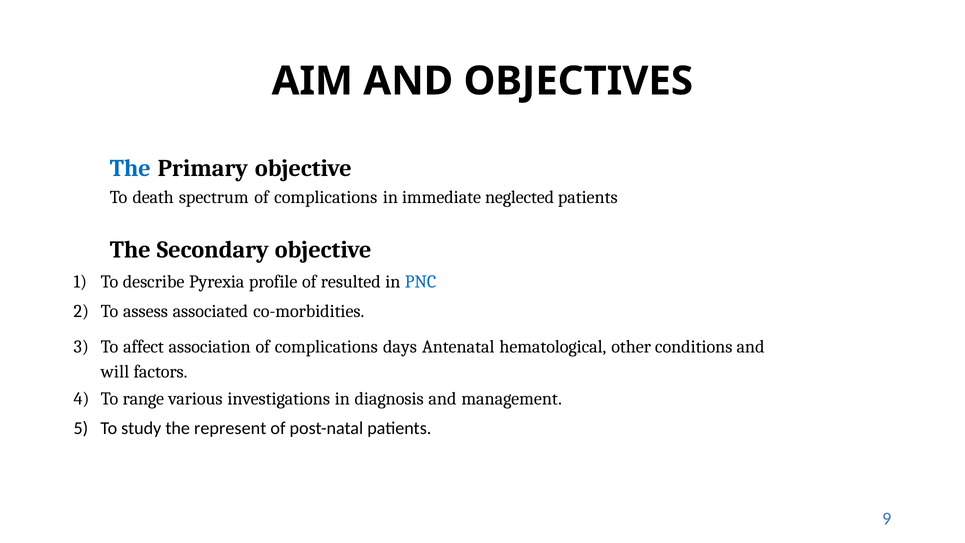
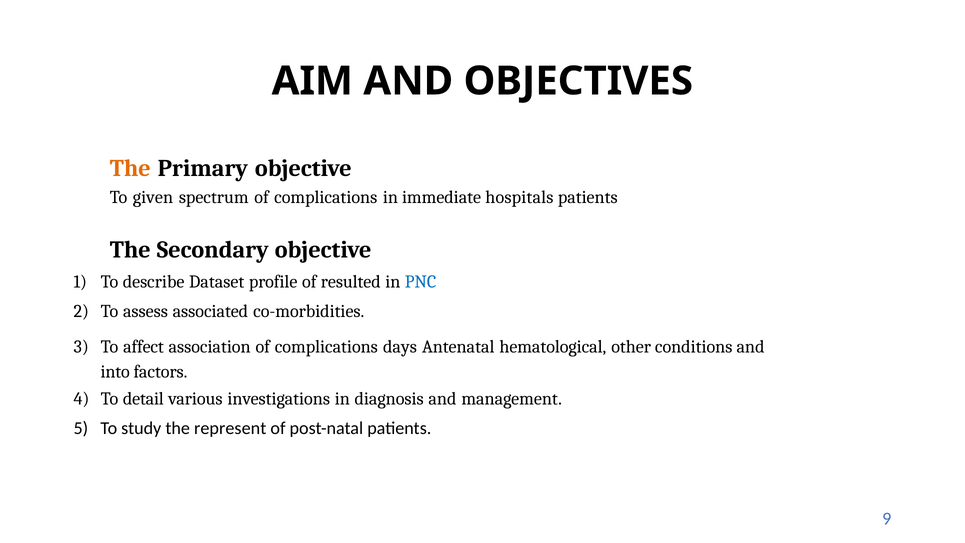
The at (130, 168) colour: blue -> orange
death: death -> given
neglected: neglected -> hospitals
Pyrexia: Pyrexia -> Dataset
will: will -> into
range: range -> detail
